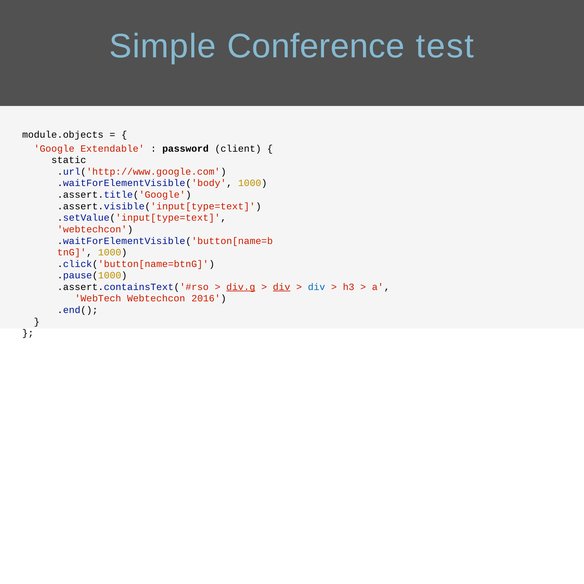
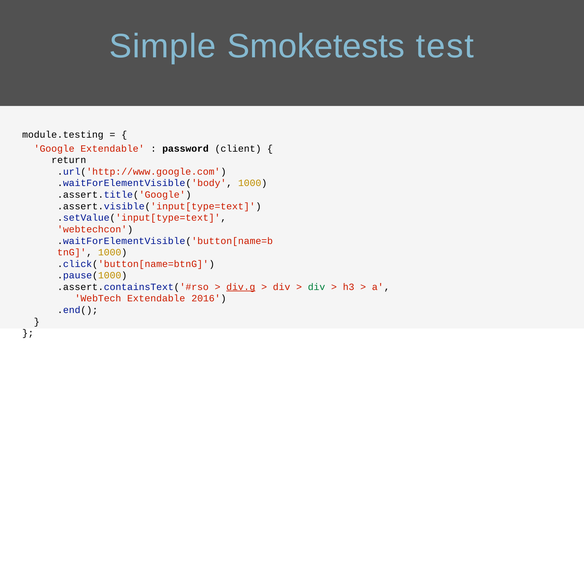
Conference: Conference -> Smoketests
module.objects: module.objects -> module.testing
static: static -> return
div at (282, 287) underline: present -> none
div at (317, 287) colour: blue -> green
WebTech Webtechcon: Webtechcon -> Extendable
